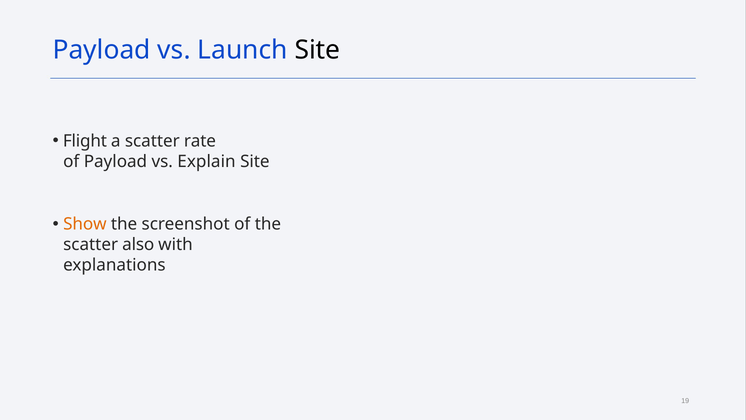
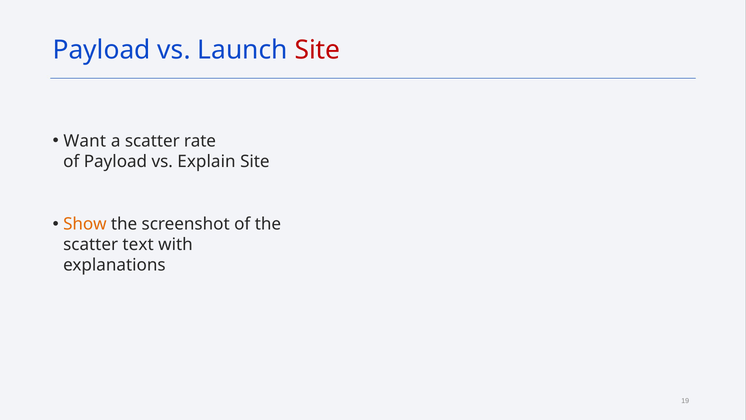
Site at (317, 50) colour: black -> red
Flight: Flight -> Want
also: also -> text
